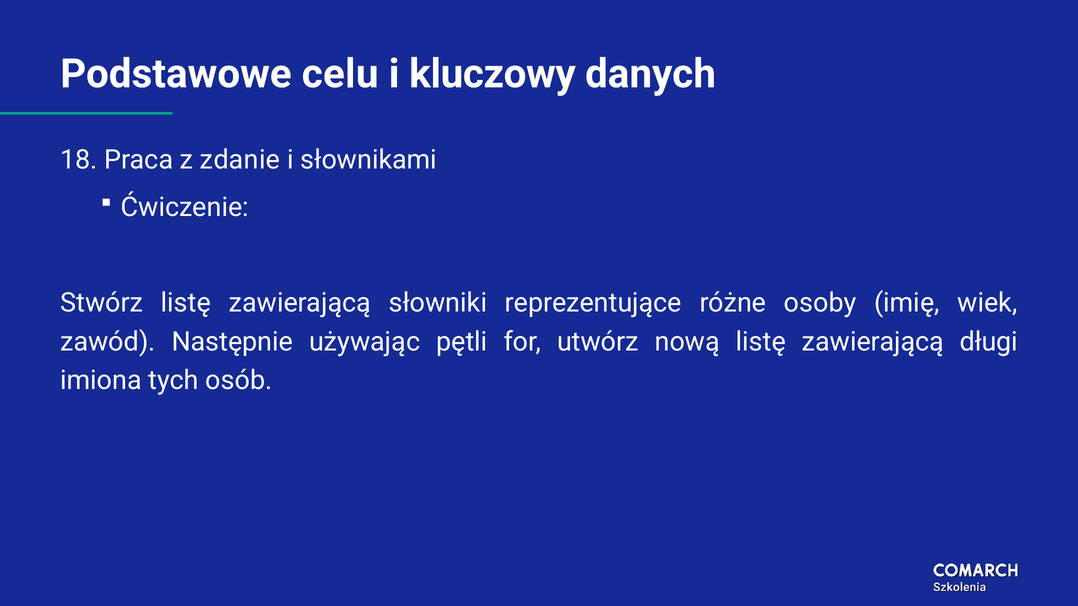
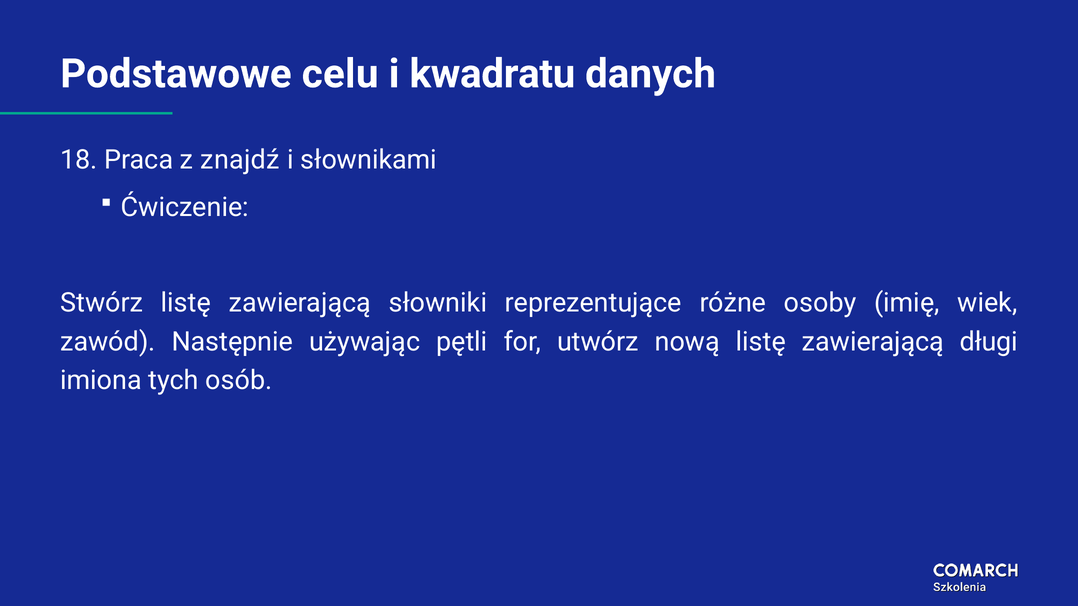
kluczowy: kluczowy -> kwadratu
zdanie: zdanie -> znajdź
